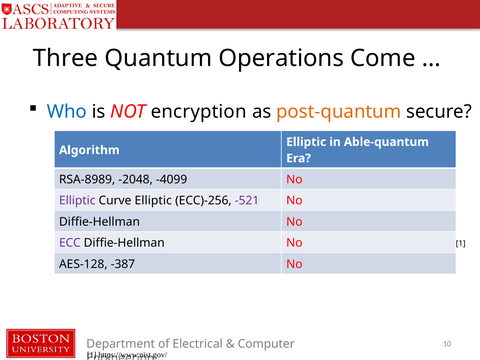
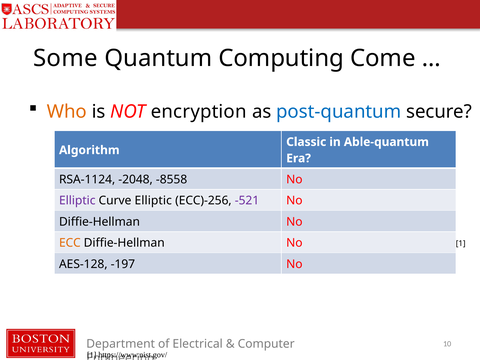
Three: Three -> Some
Operations: Operations -> Computing
Who colour: blue -> orange
post-quantum colour: orange -> blue
Elliptic at (306, 142): Elliptic -> Classic
RSA-8989: RSA-8989 -> RSA-1124
-4099: -4099 -> -8558
ECC colour: purple -> orange
-387: -387 -> -197
